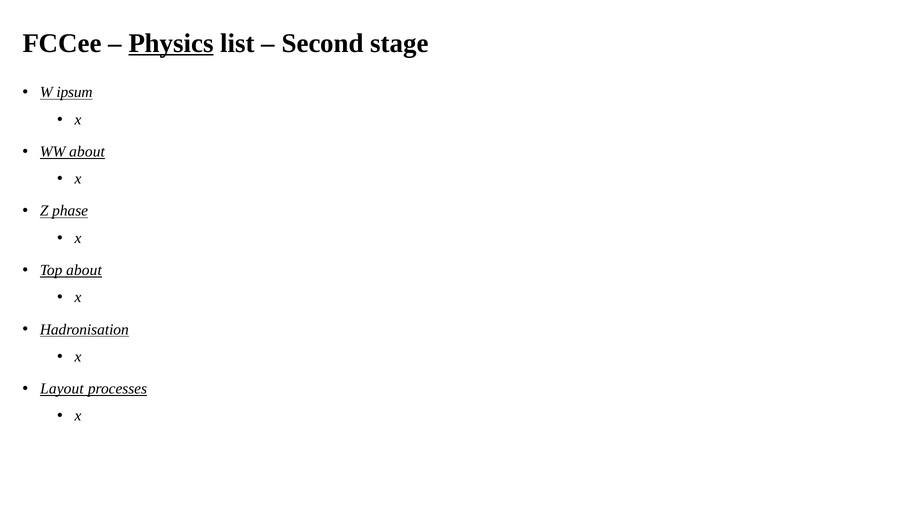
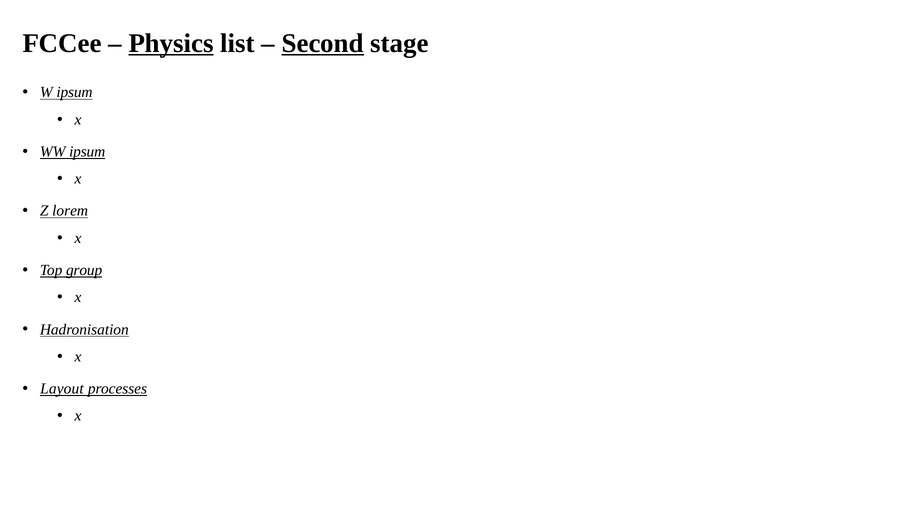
Second underline: none -> present
WW about: about -> ipsum
phase: phase -> lorem
Top about: about -> group
